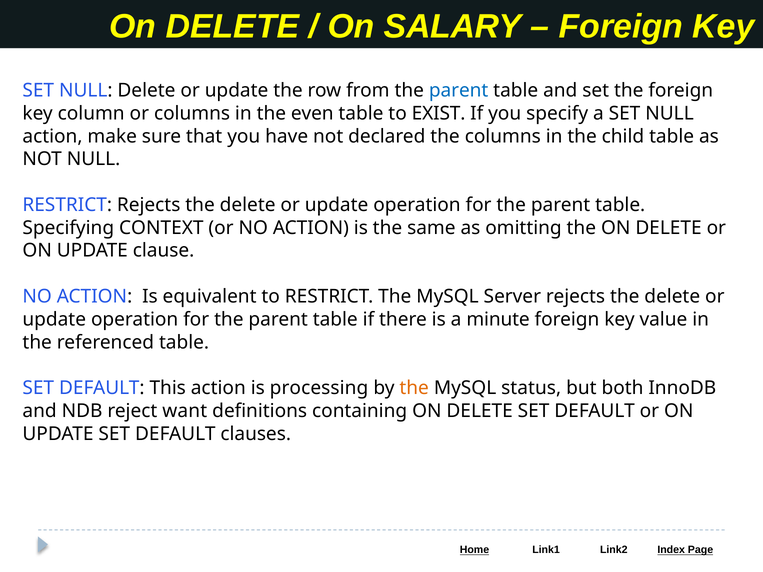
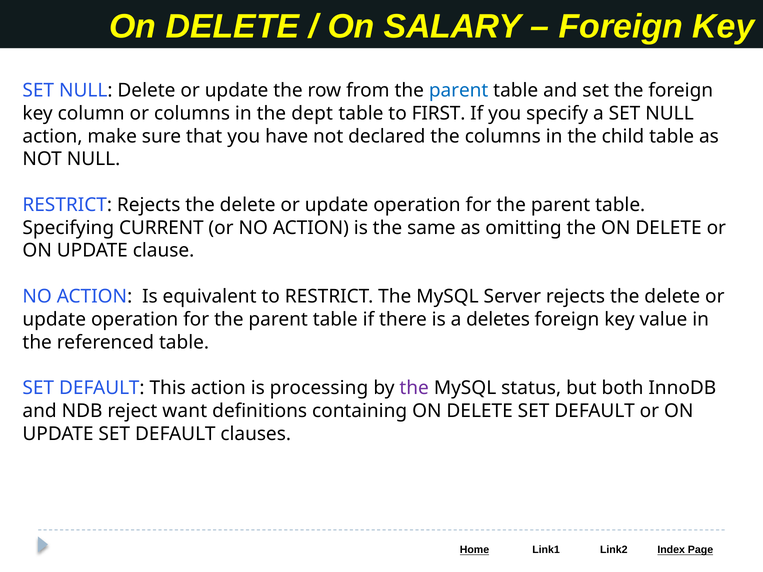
even: even -> dept
EXIST: EXIST -> FIRST
CONTEXT: CONTEXT -> CURRENT
minute: minute -> deletes
the at (414, 388) colour: orange -> purple
